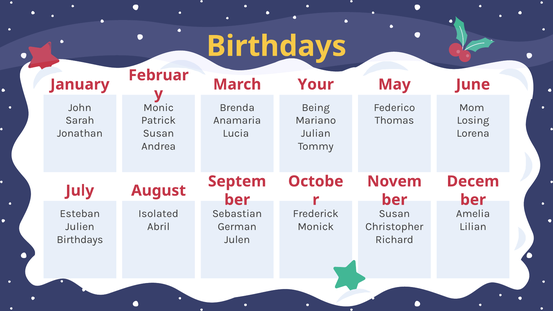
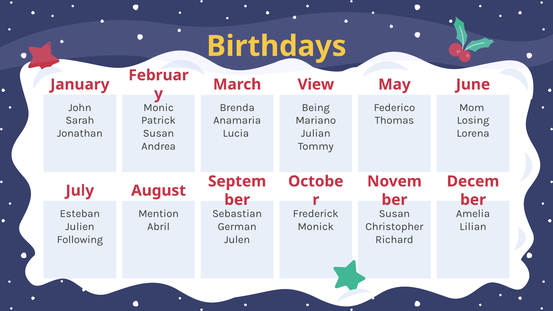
Your: Your -> View
Isolated: Isolated -> Mention
Birthdays at (80, 240): Birthdays -> Following
